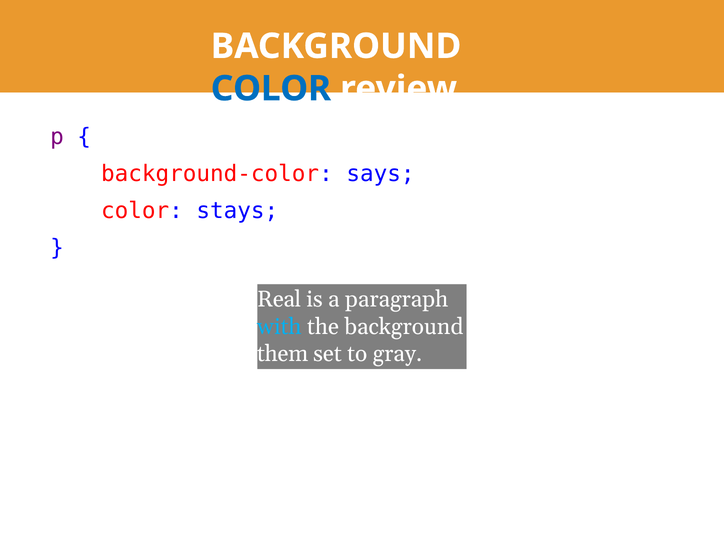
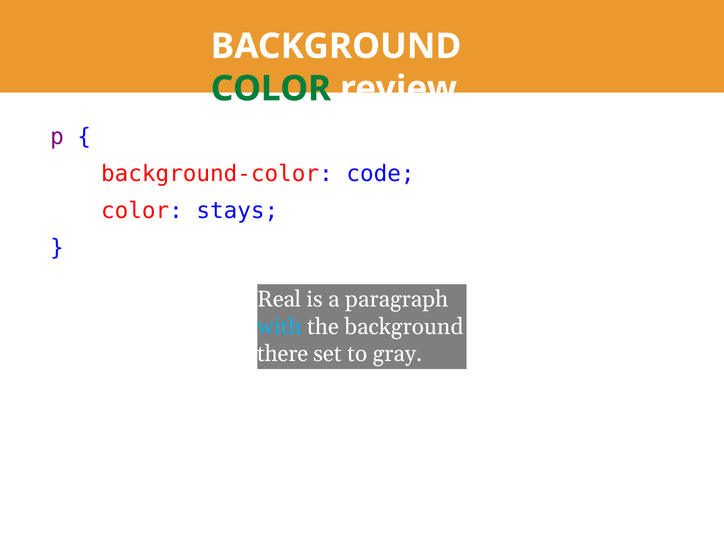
COLOR at (271, 89) colour: blue -> green
says: says -> code
them: them -> there
